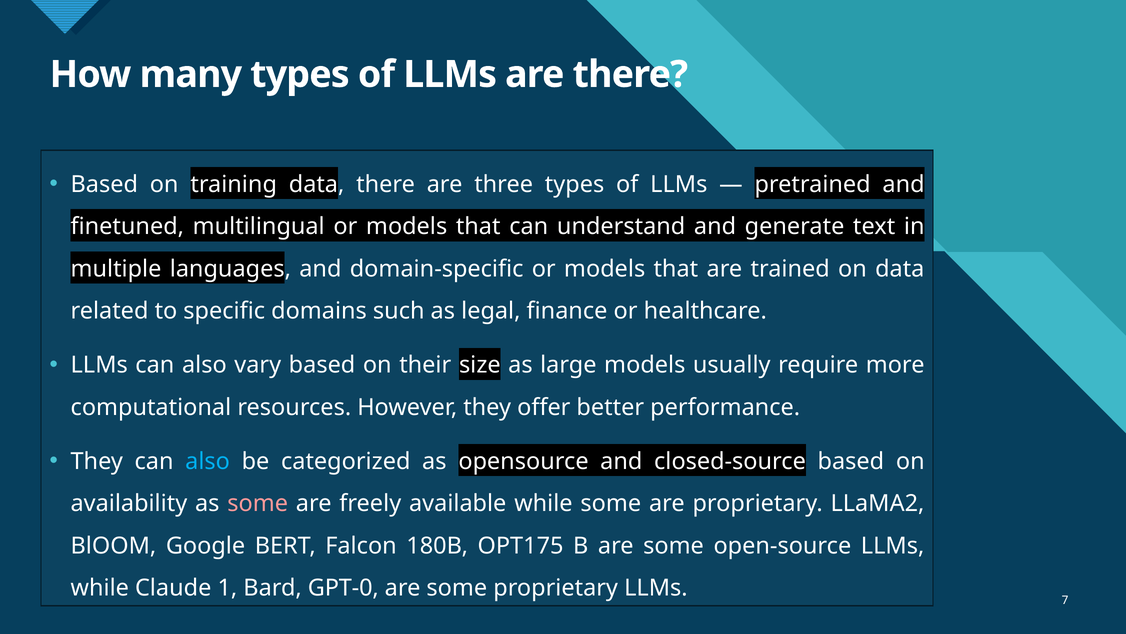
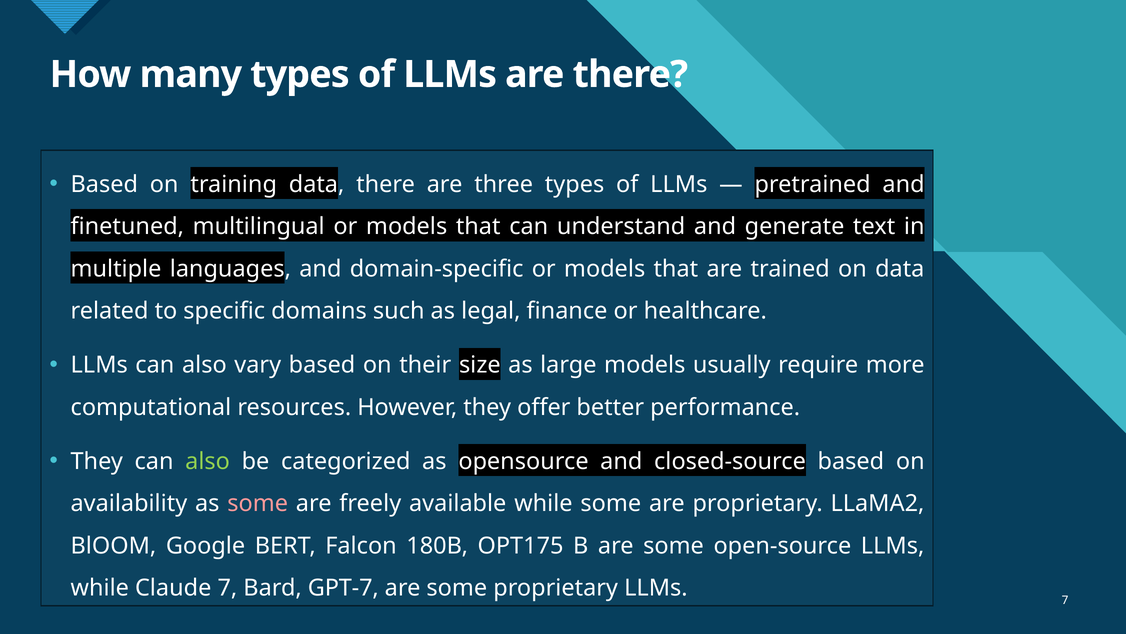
also at (208, 461) colour: light blue -> light green
Claude 1: 1 -> 7
GPT-0: GPT-0 -> GPT-7
